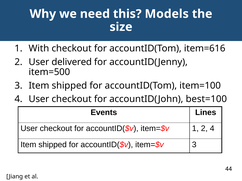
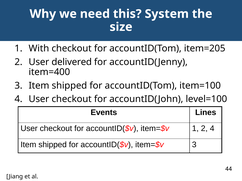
Models: Models -> System
item=616: item=616 -> item=205
item=500: item=500 -> item=400
best=100: best=100 -> level=100
